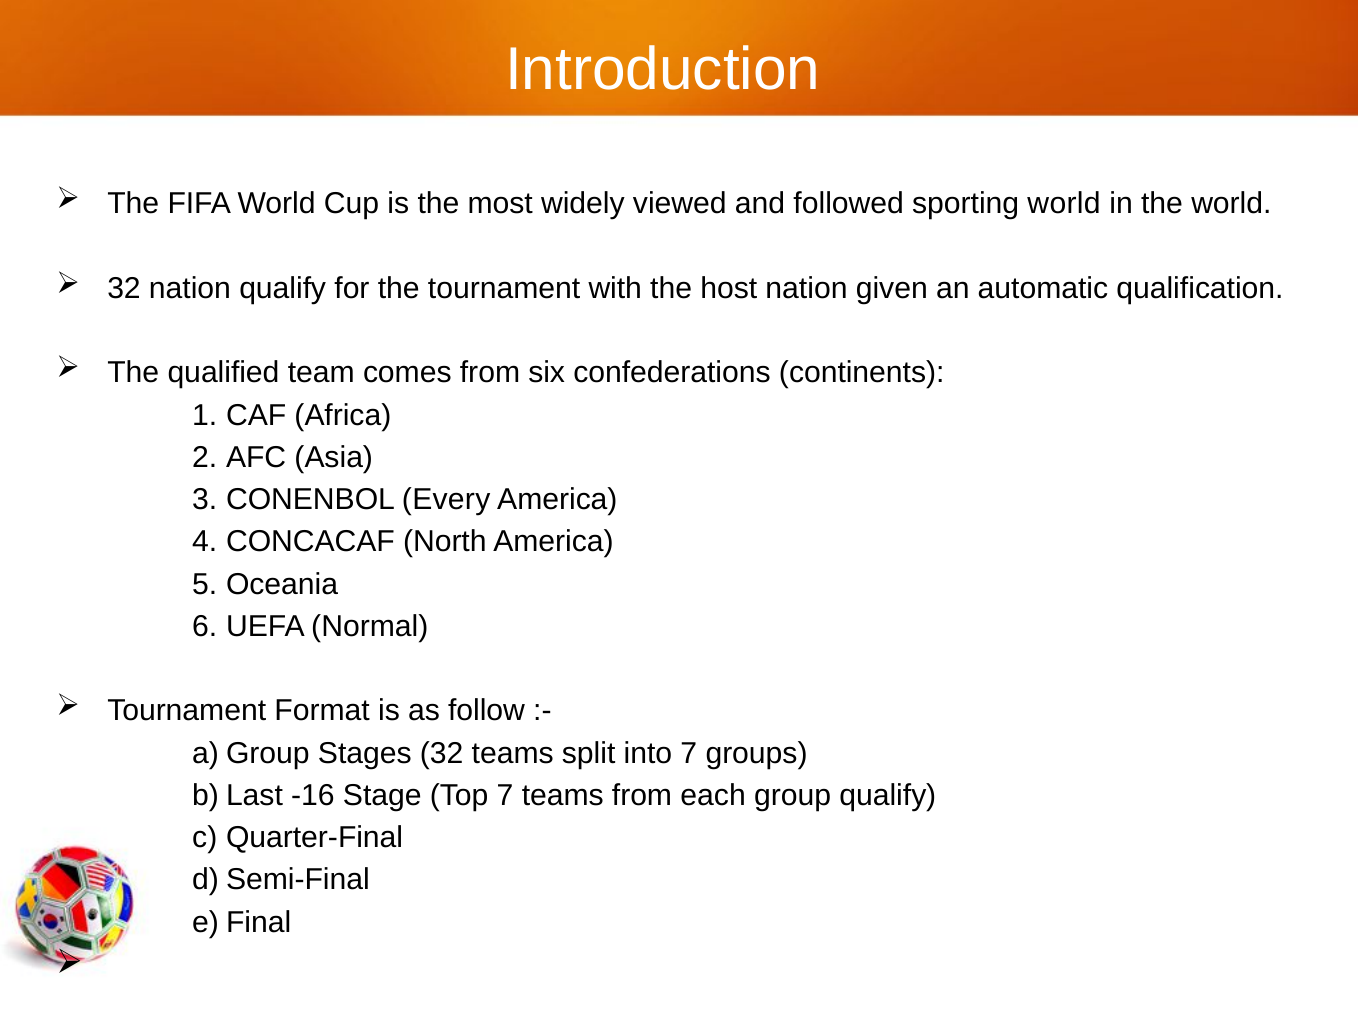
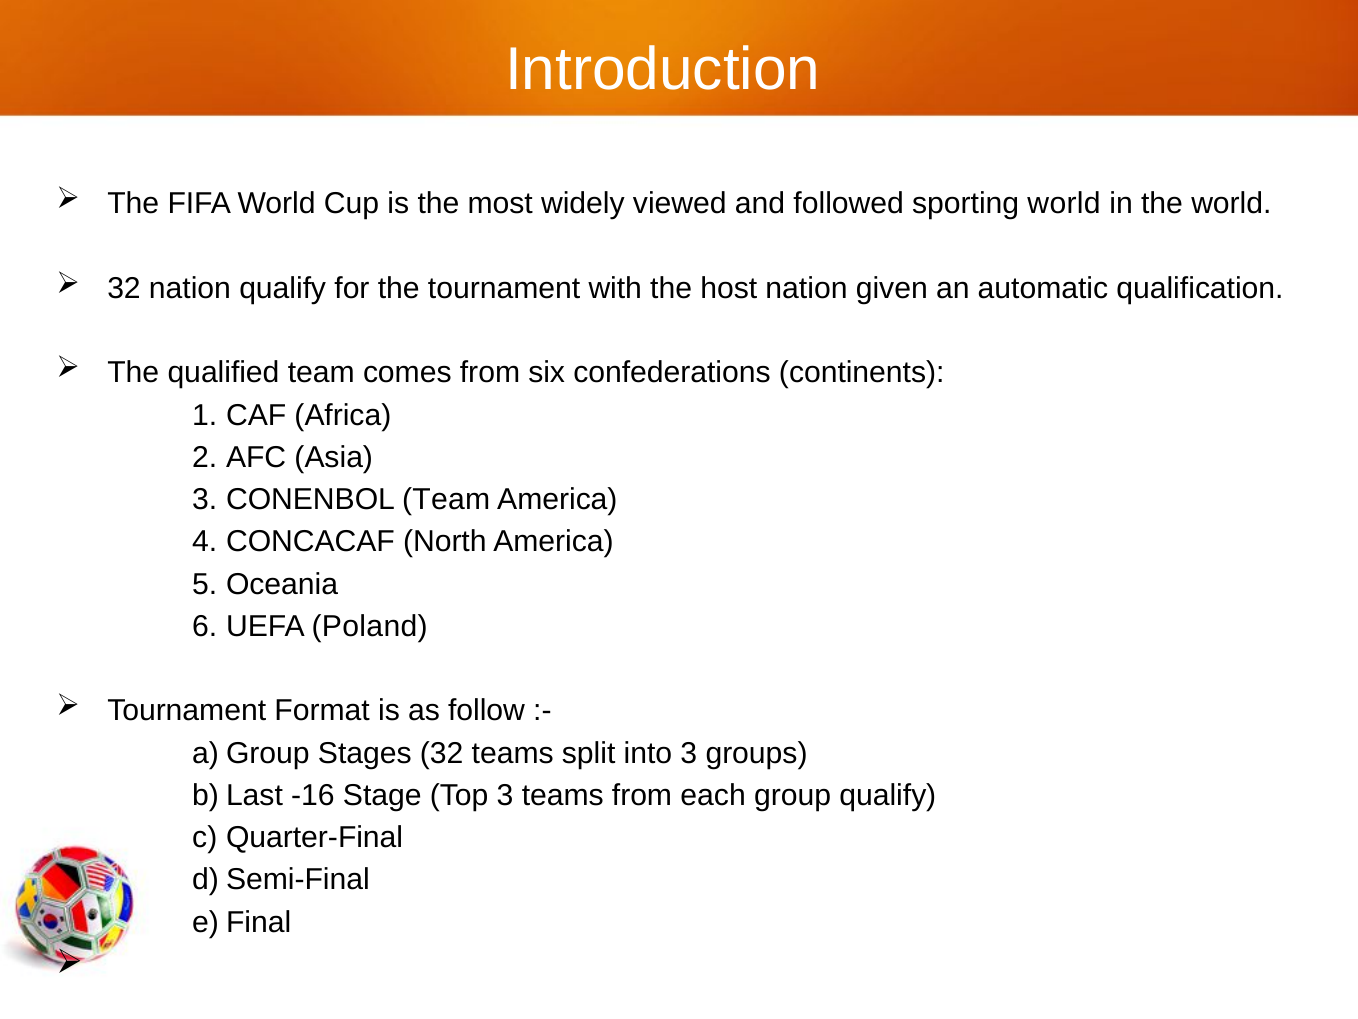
CONENBOL Every: Every -> Team
Normal: Normal -> Poland
into 7: 7 -> 3
Top 7: 7 -> 3
